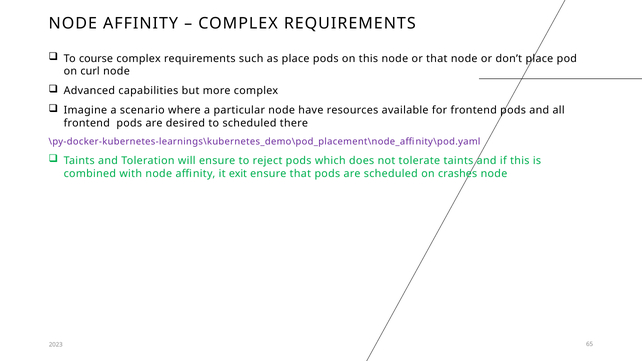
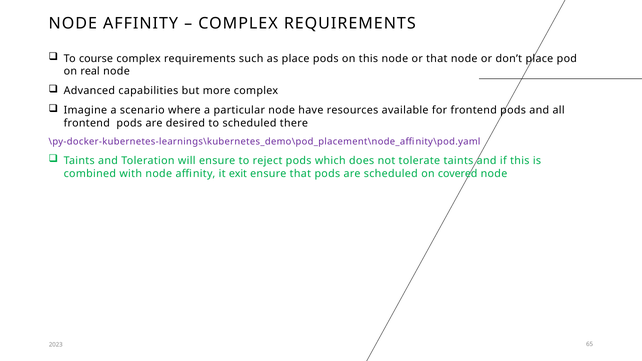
curl: curl -> real
crashes: crashes -> covered
